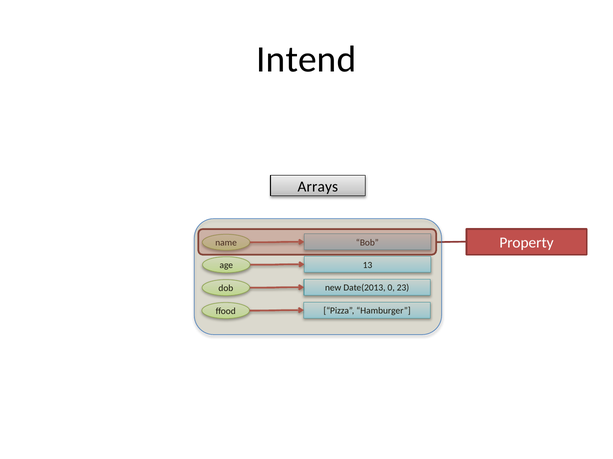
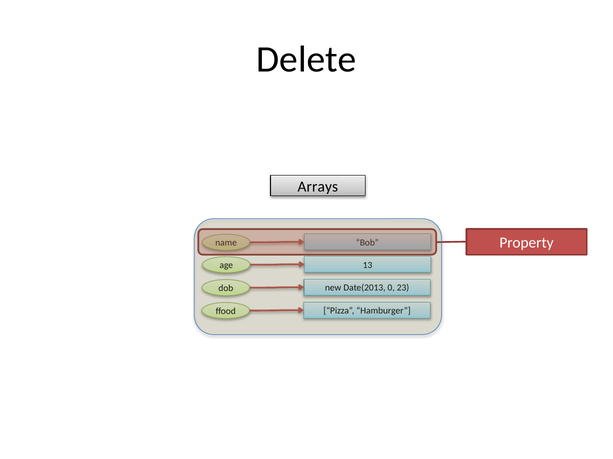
Intend: Intend -> Delete
